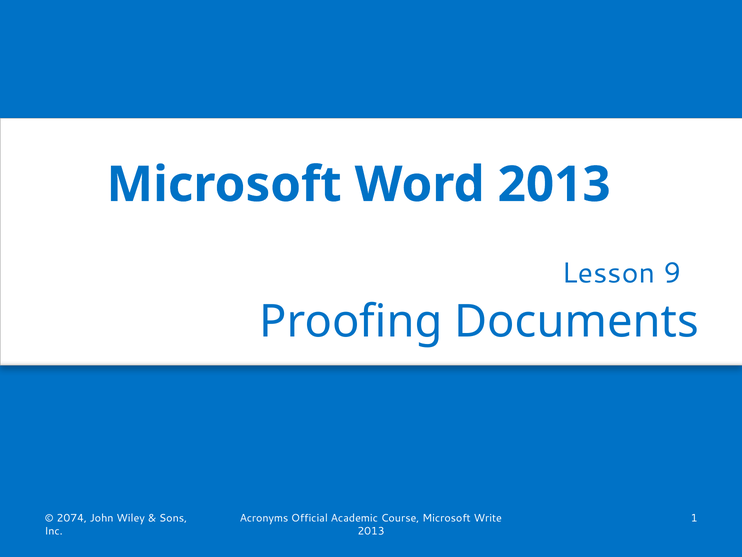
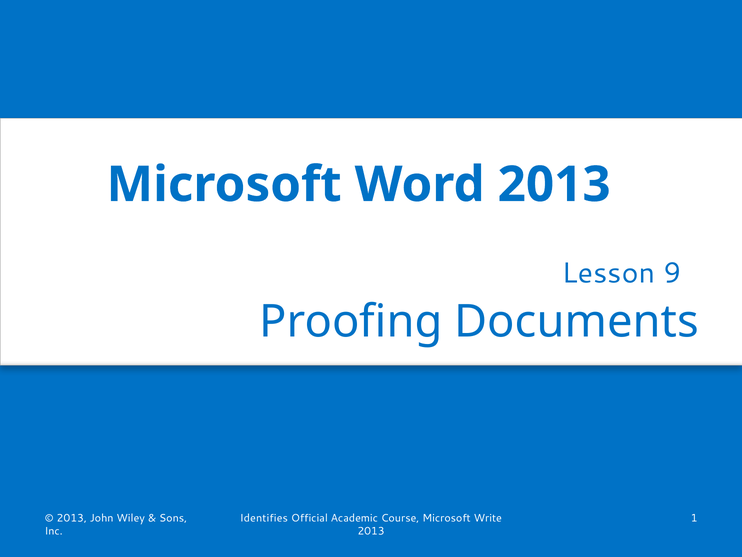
2074 at (72, 518): 2074 -> 2013
Acronyms: Acronyms -> Identifies
